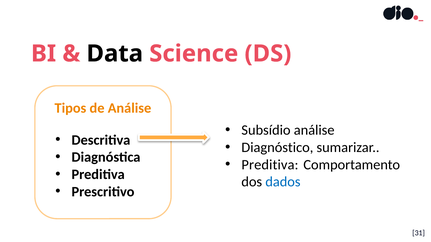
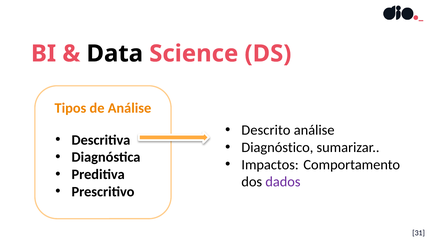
Subsídio: Subsídio -> Descrito
Preditiva at (270, 165): Preditiva -> Impactos
dados colour: blue -> purple
